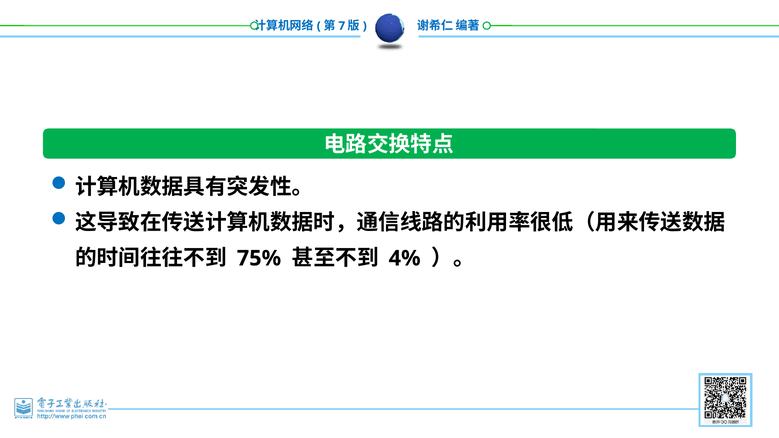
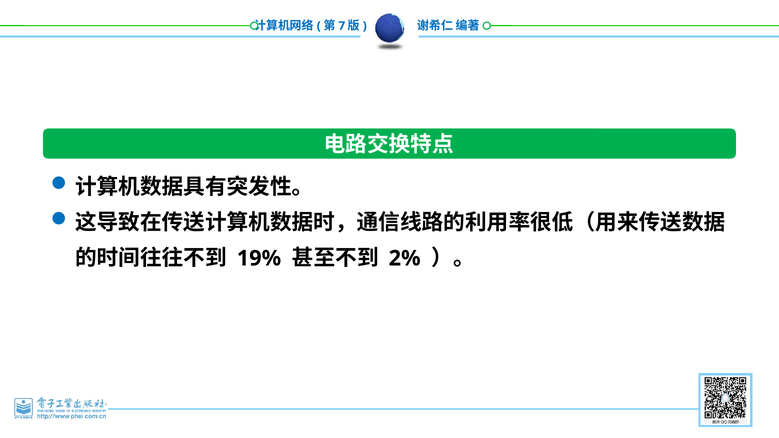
75%: 75% -> 19%
4%: 4% -> 2%
